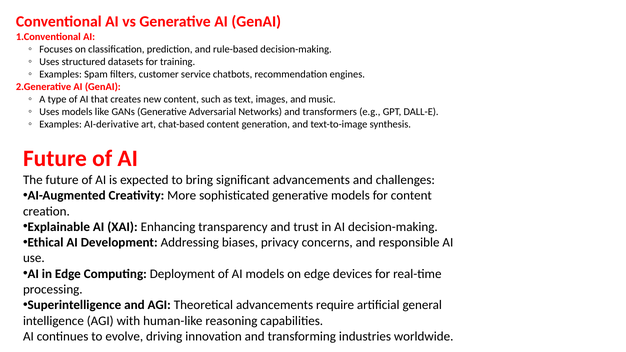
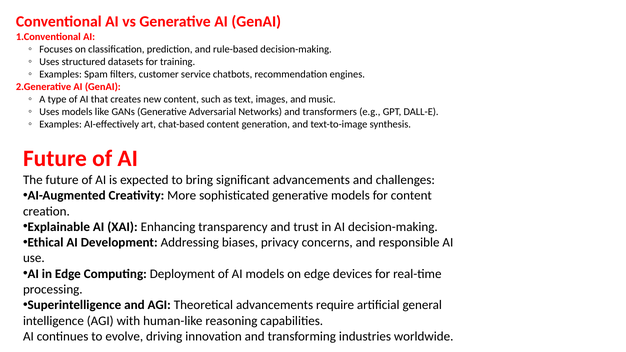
AI-derivative: AI-derivative -> AI-effectively
